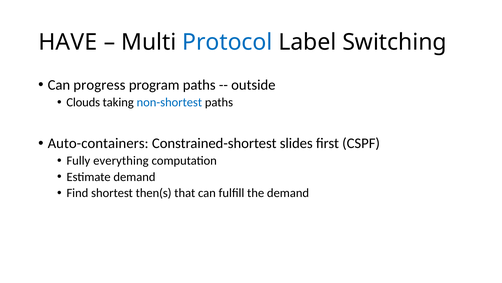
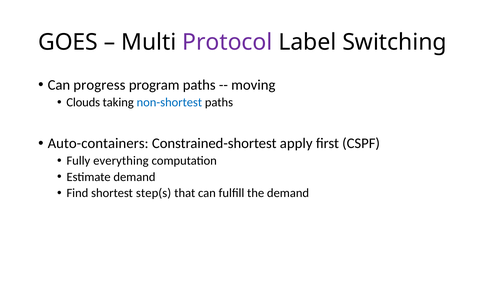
HAVE: HAVE -> GOES
Protocol colour: blue -> purple
outside: outside -> moving
slides: slides -> apply
then(s: then(s -> step(s
